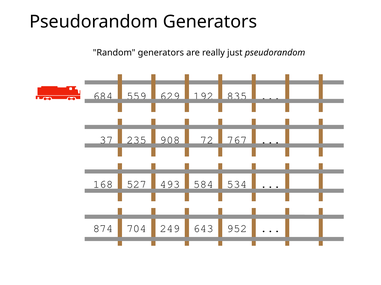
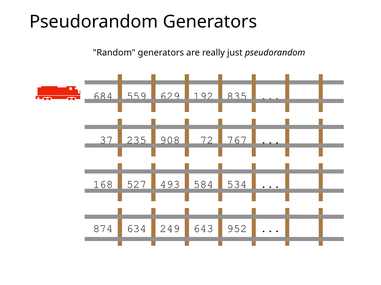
704: 704 -> 634
